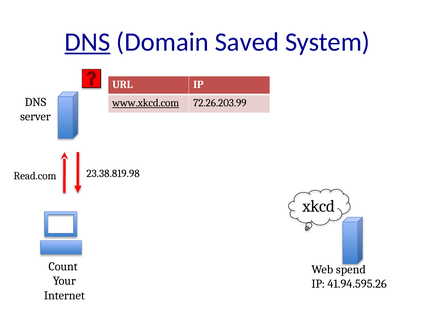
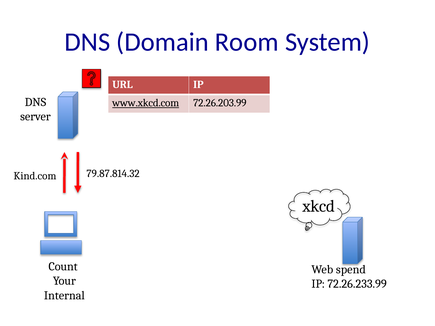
DNS at (87, 42) underline: present -> none
Saved: Saved -> Room
23.38.819.98: 23.38.819.98 -> 79.87.814.32
Read.com: Read.com -> Kind.com
41.94.595.26: 41.94.595.26 -> 72.26.233.99
Internet: Internet -> Internal
